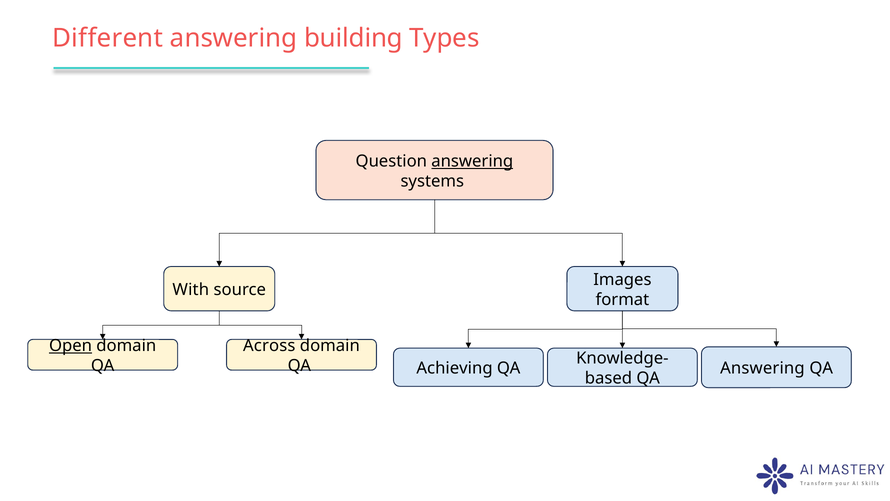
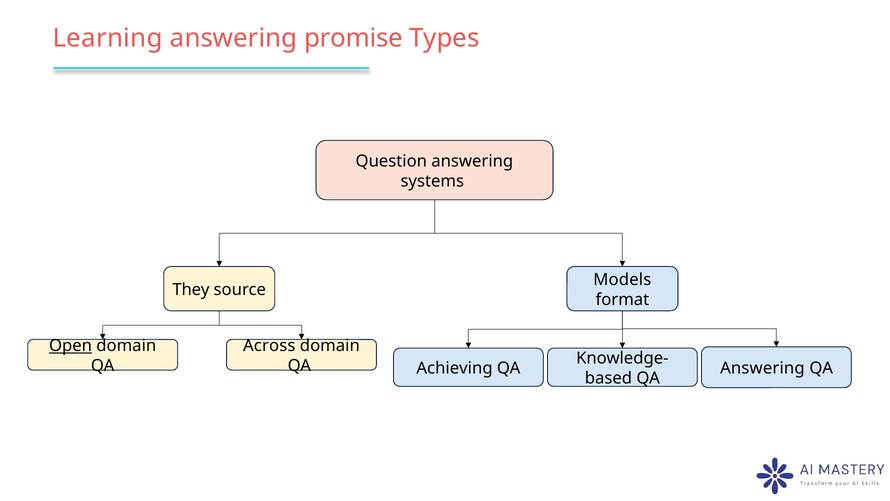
Different: Different -> Learning
building: building -> promise
answering at (472, 161) underline: present -> none
Images: Images -> Models
With: With -> They
